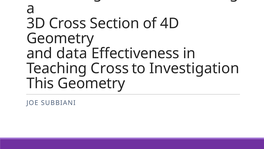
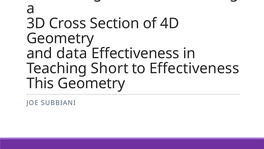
Teaching Cross: Cross -> Short
to Investigation: Investigation -> Effectiveness
